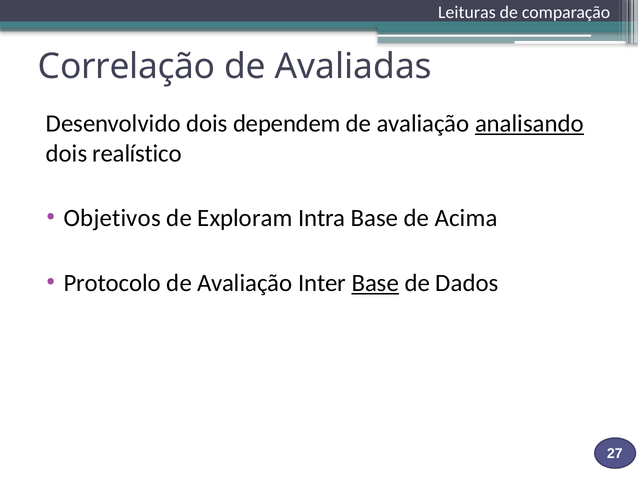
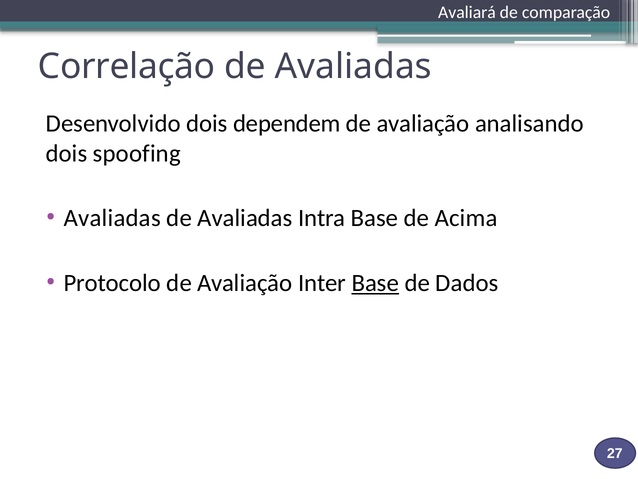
Leituras: Leituras -> Avaliará
analisando underline: present -> none
realístico: realístico -> spoofing
Objetivos at (112, 218): Objetivos -> Avaliadas
Exploram at (245, 218): Exploram -> Avaliadas
